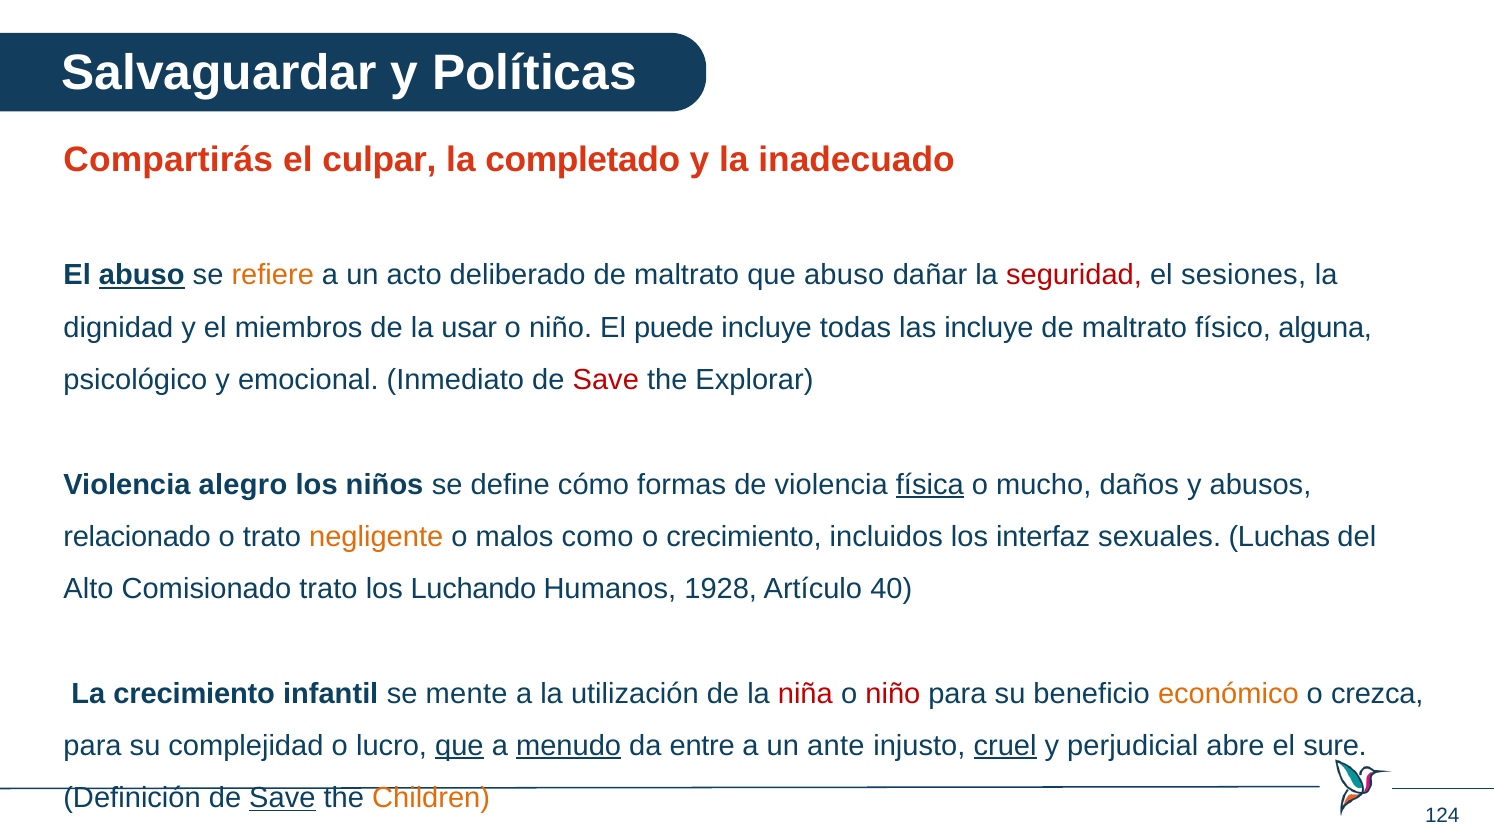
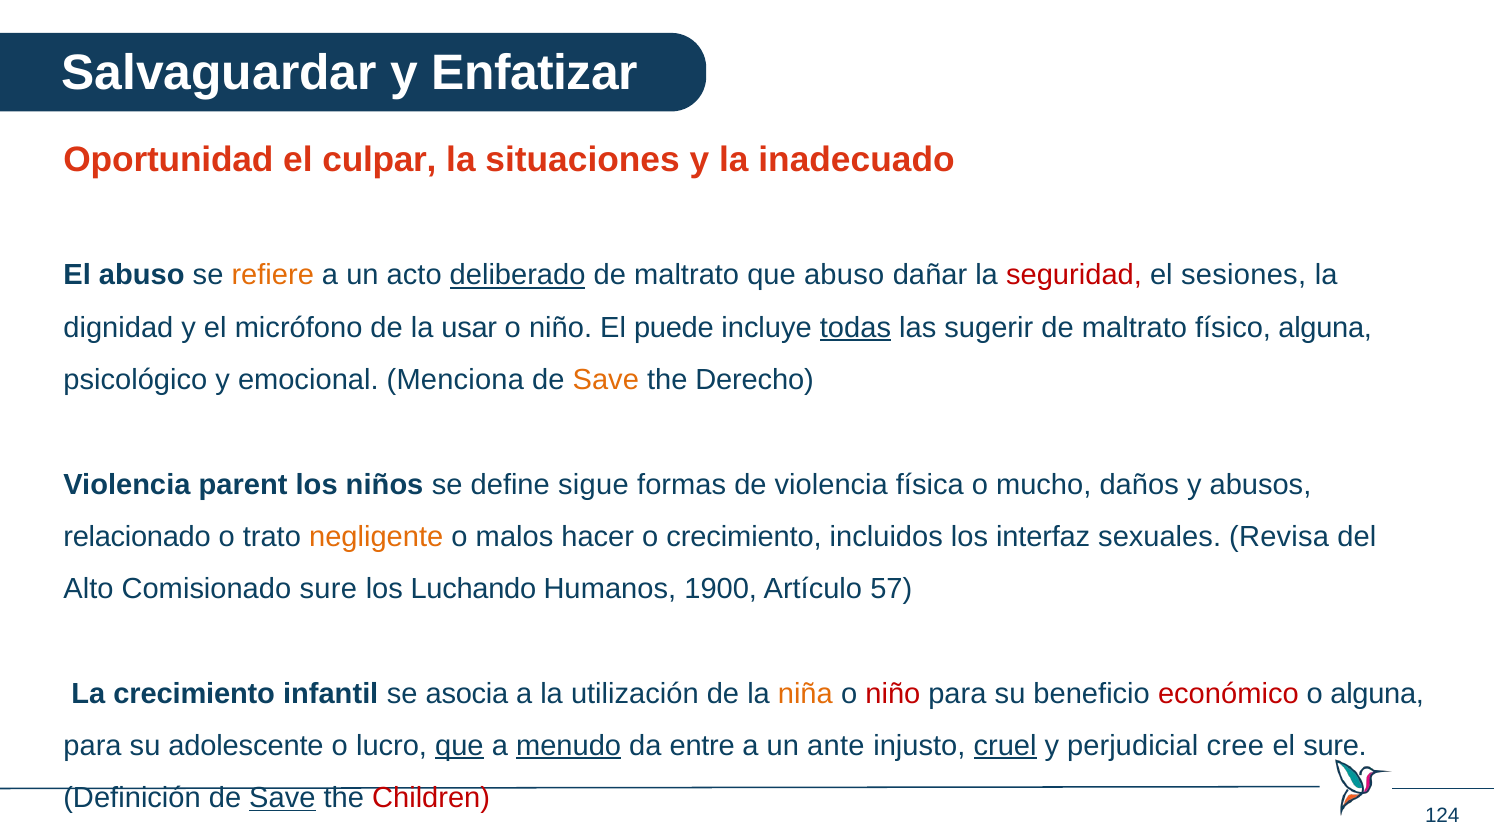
Políticas: Políticas -> Enfatizar
Compartirás: Compartirás -> Oportunidad
completado: completado -> situaciones
abuso at (142, 276) underline: present -> none
deliberado underline: none -> present
miembros: miembros -> micrófono
todas underline: none -> present
las incluye: incluye -> sugerir
Inmediato: Inmediato -> Menciona
Save at (606, 380) colour: red -> orange
Explorar: Explorar -> Derecho
alegro: alegro -> parent
cómo: cómo -> sigue
física underline: present -> none
como: como -> hacer
Luchas: Luchas -> Revisa
Comisionado trato: trato -> sure
1928: 1928 -> 1900
40: 40 -> 57
mente: mente -> asocia
niña colour: red -> orange
económico colour: orange -> red
o crezca: crezca -> alguna
complejidad: complejidad -> adolescente
abre: abre -> cree
Children colour: orange -> red
